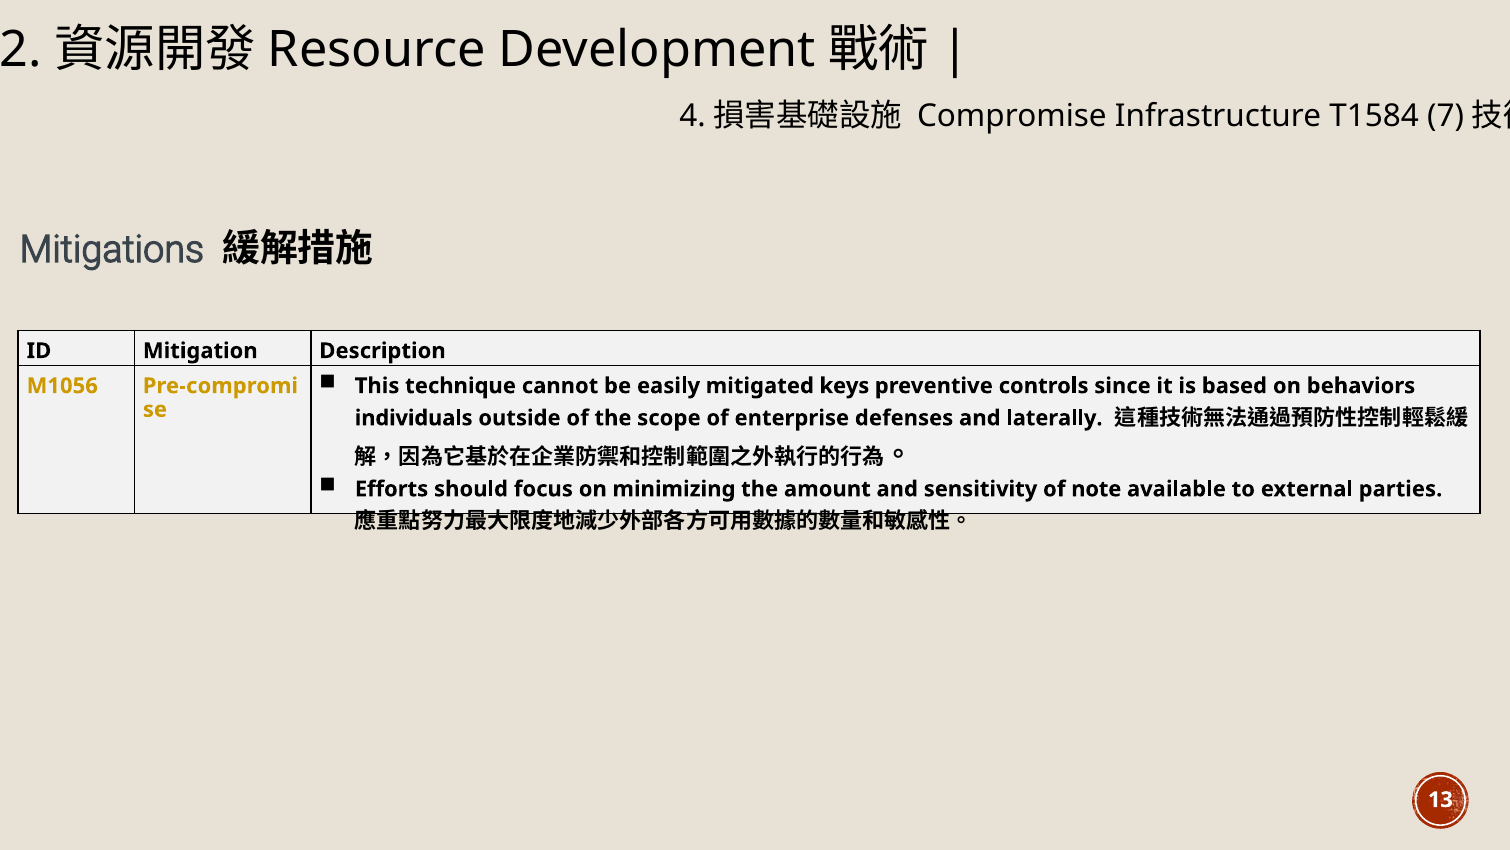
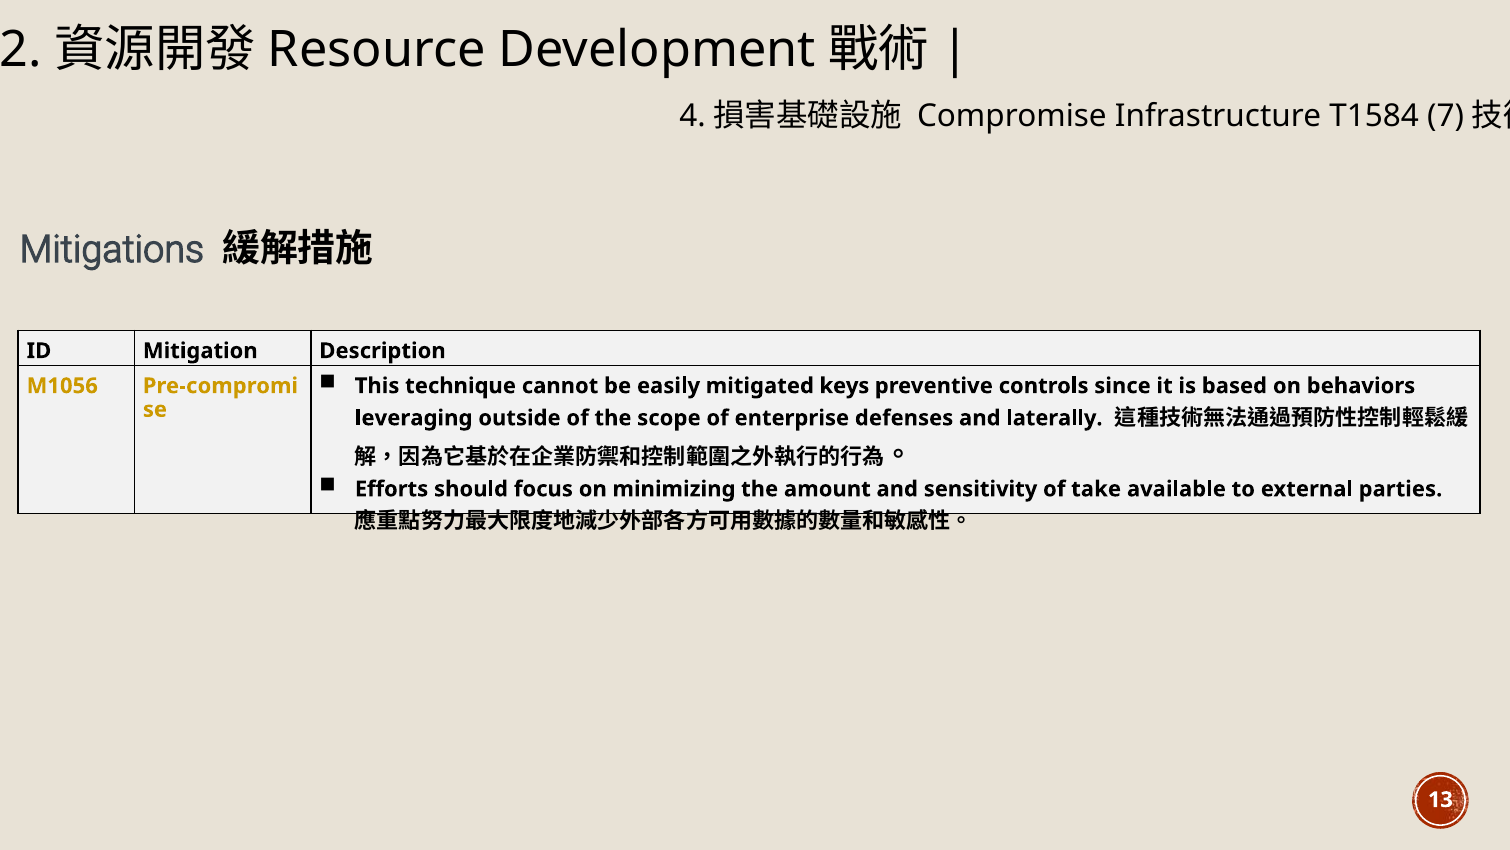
individuals: individuals -> leveraging
note: note -> take
